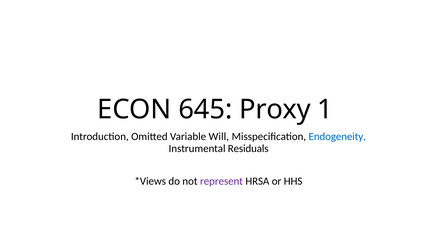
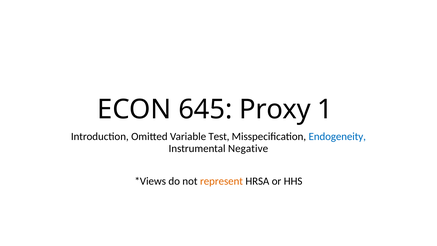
Will: Will -> Test
Residuals: Residuals -> Negative
represent colour: purple -> orange
